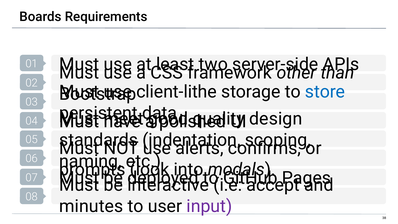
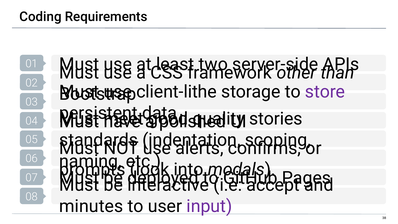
Boards: Boards -> Coding
store colour: blue -> purple
design: design -> stories
